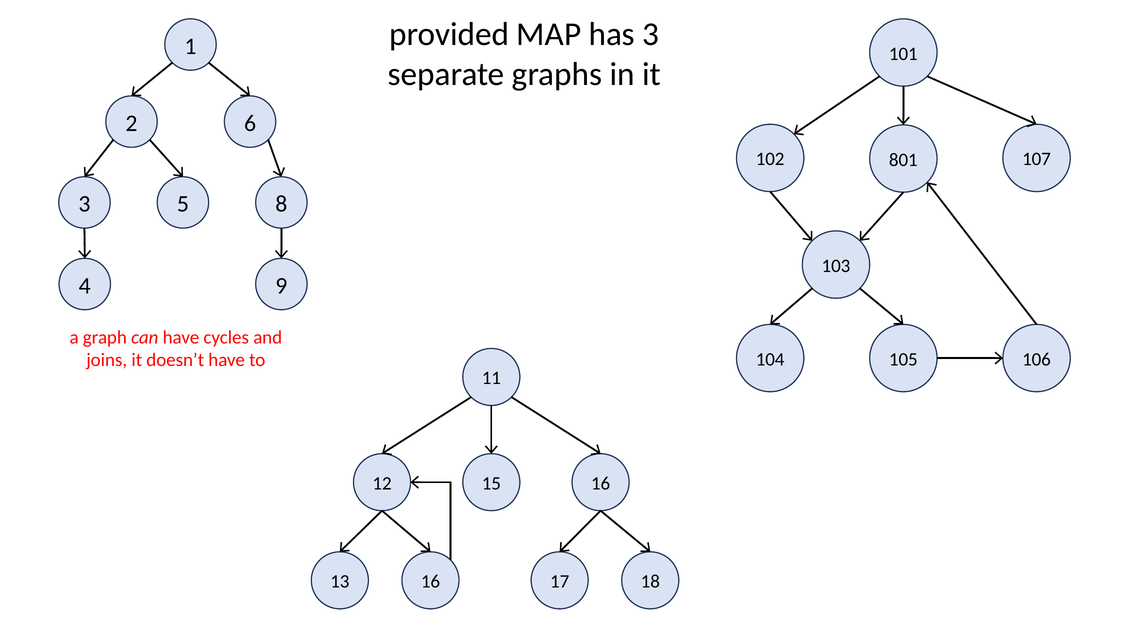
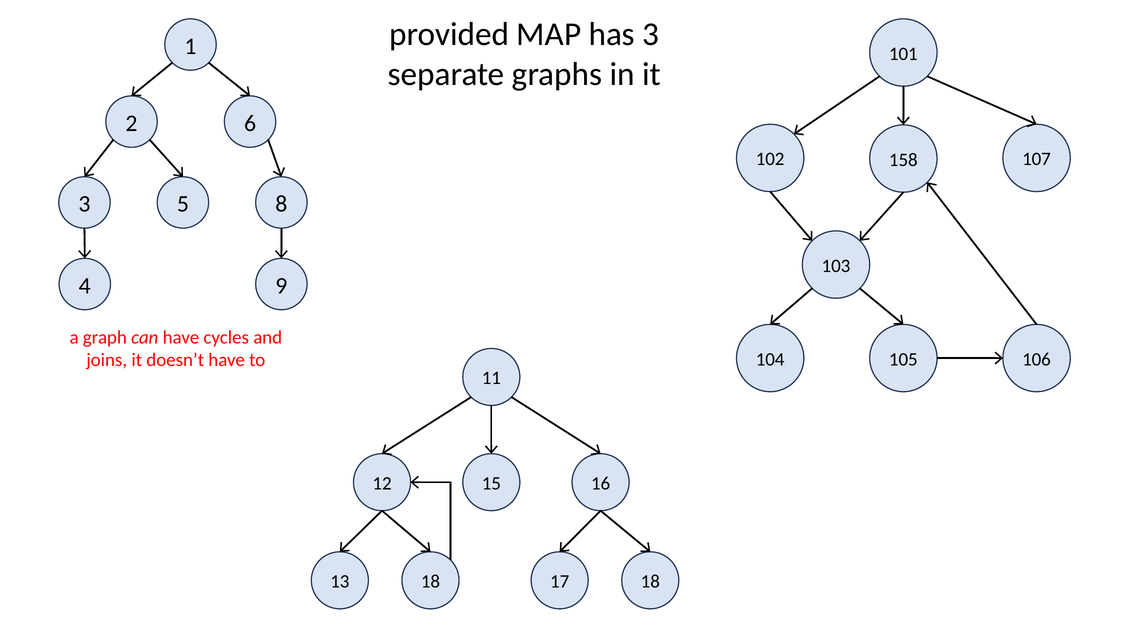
801: 801 -> 158
13 16: 16 -> 18
